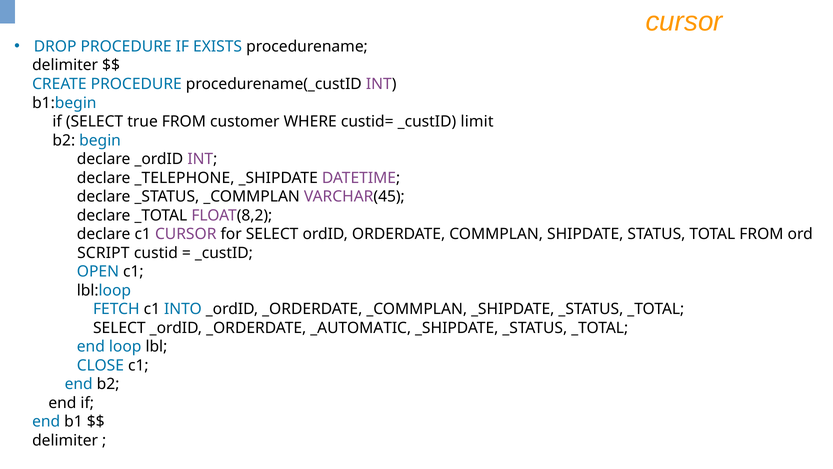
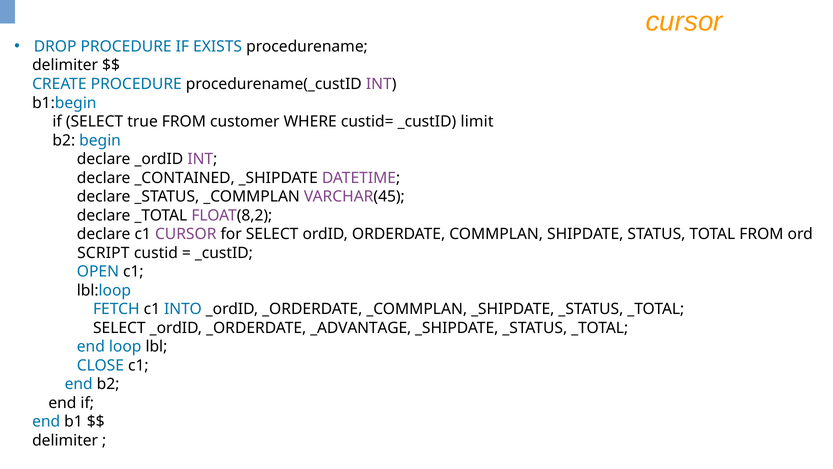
_TELEPHONE: _TELEPHONE -> _CONTAINED
_AUTOMATIC: _AUTOMATIC -> _ADVANTAGE
